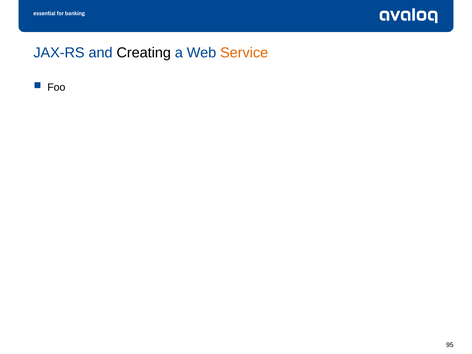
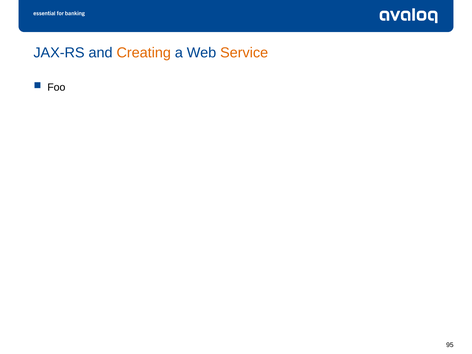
Creating colour: black -> orange
